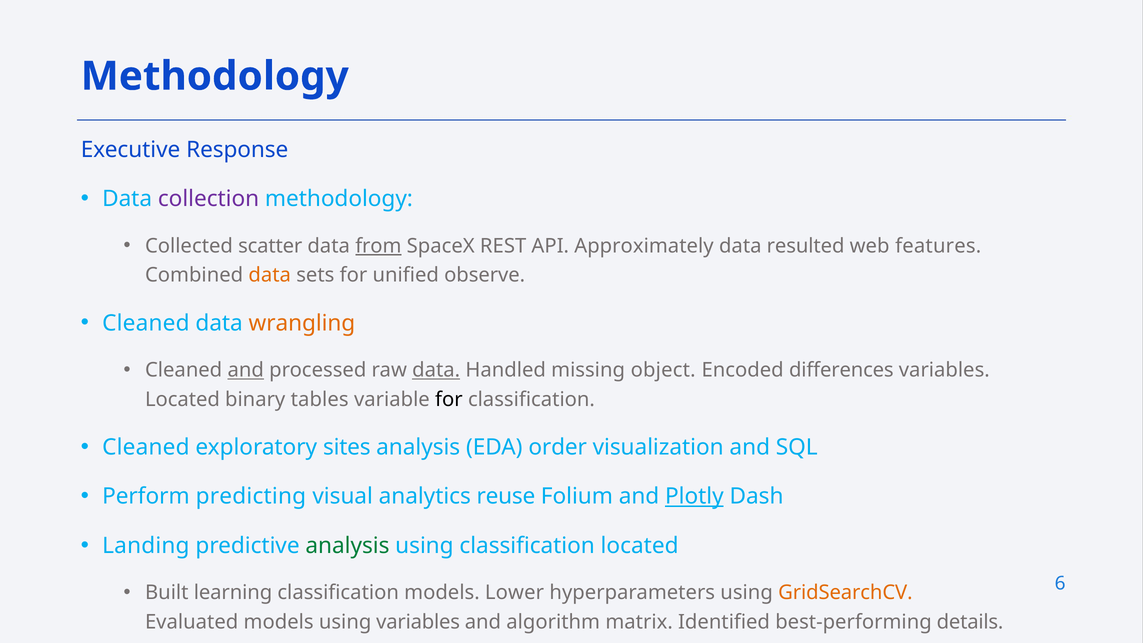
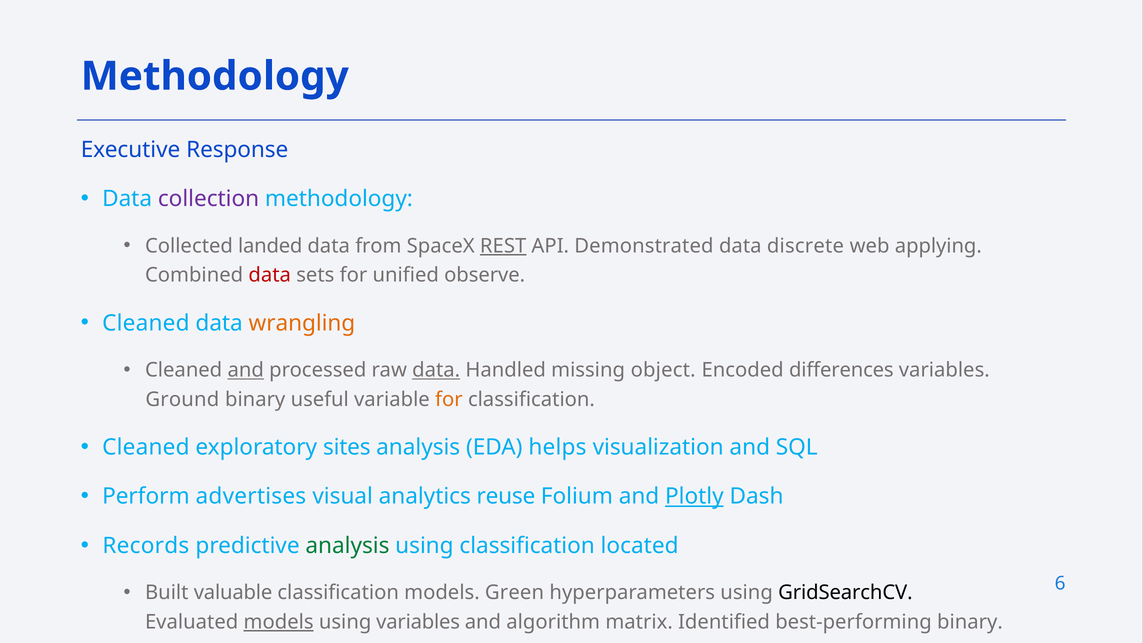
scatter: scatter -> landed
from underline: present -> none
REST underline: none -> present
Approximately: Approximately -> Demonstrated
resulted: resulted -> discrete
features: features -> applying
data at (270, 275) colour: orange -> red
Located at (182, 399): Located -> Ground
tables: tables -> useful
for at (449, 399) colour: black -> orange
order: order -> helps
predicting: predicting -> advertises
Landing: Landing -> Records
learning: learning -> valuable
Lower: Lower -> Green
GridSearchCV colour: orange -> black
models at (279, 622) underline: none -> present
best-performing details: details -> binary
